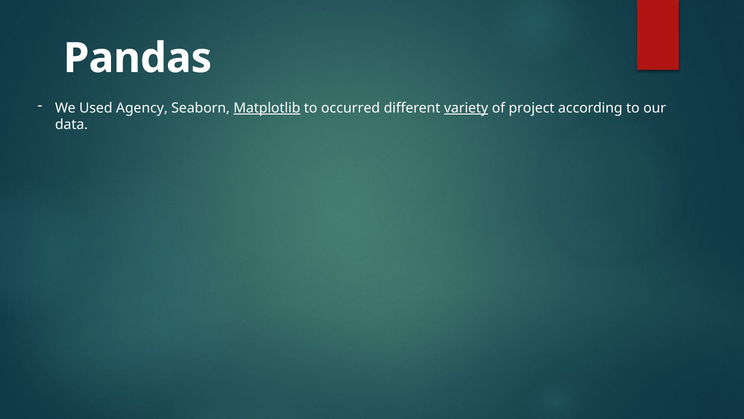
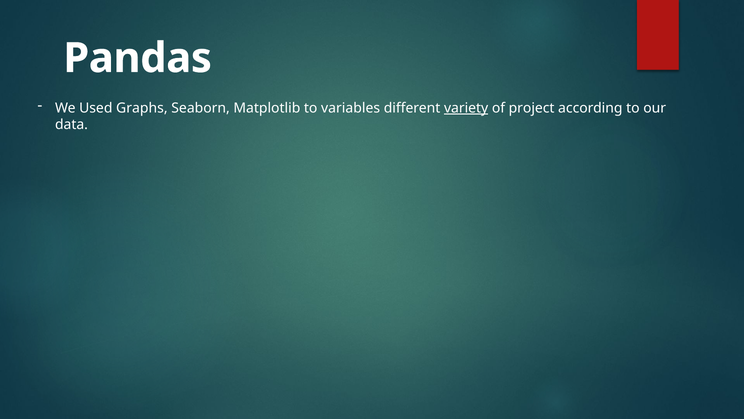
Agency: Agency -> Graphs
Matplotlib underline: present -> none
occurred: occurred -> variables
